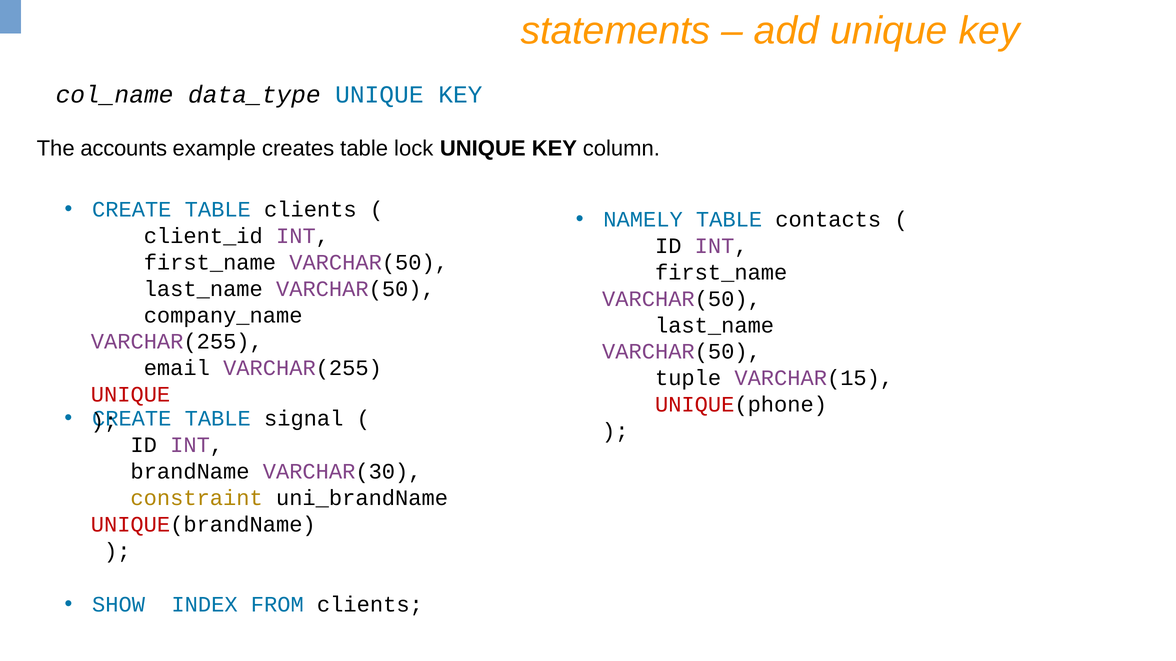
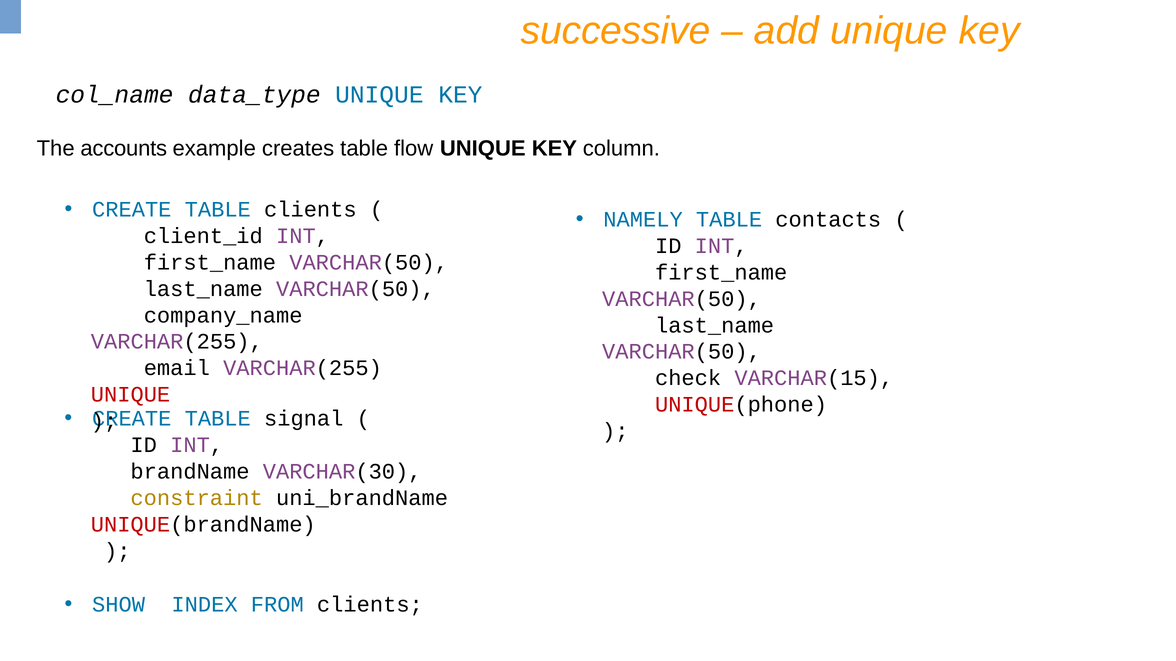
statements: statements -> successive
lock: lock -> flow
tuple: tuple -> check
